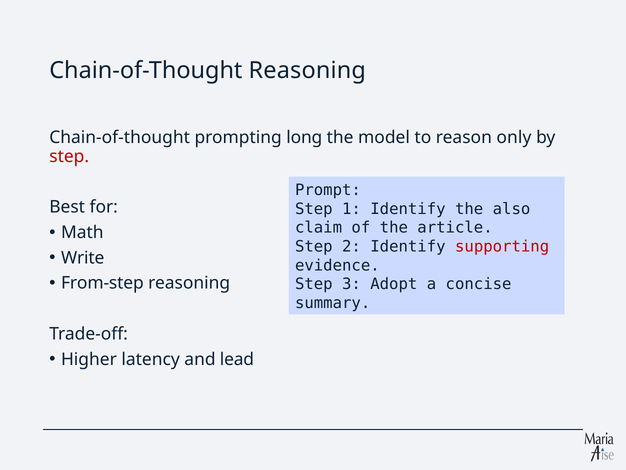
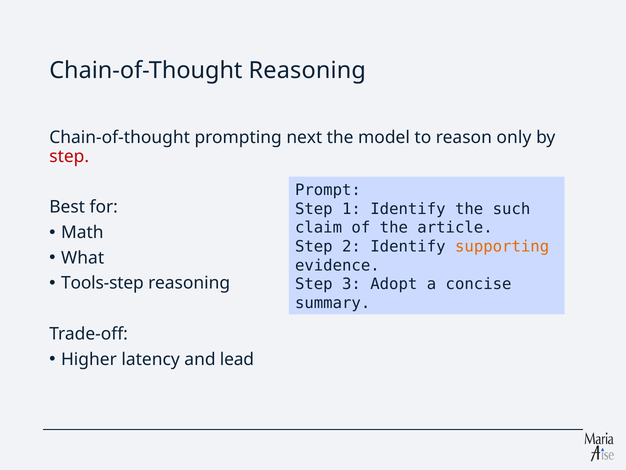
long: long -> next
also: also -> such
supporting colour: red -> orange
Write: Write -> What
From-step: From-step -> Tools-step
